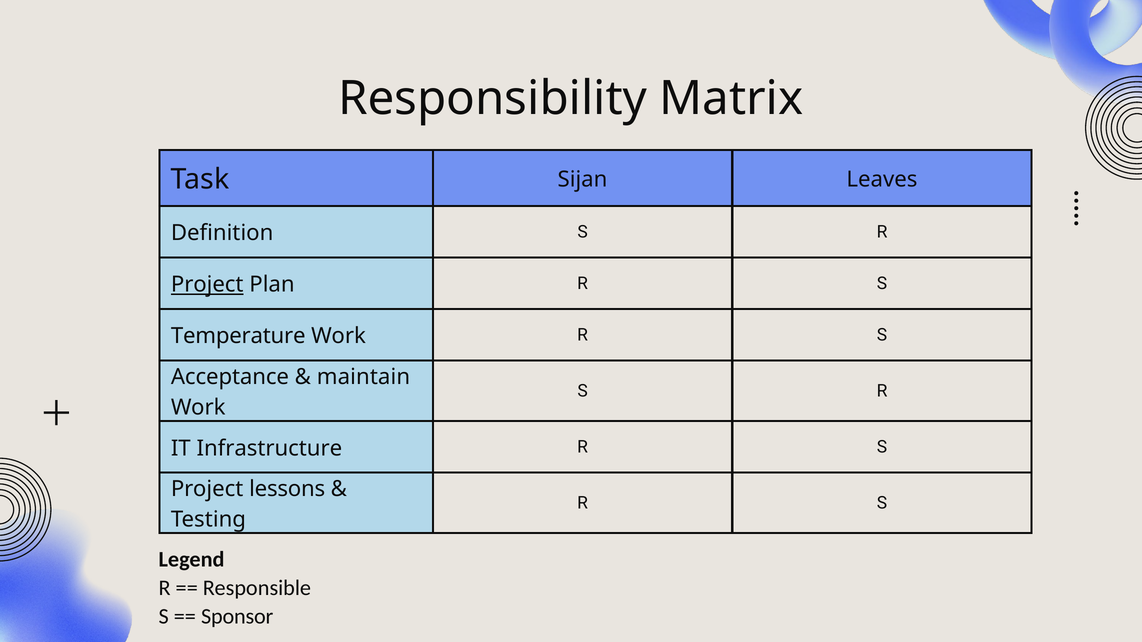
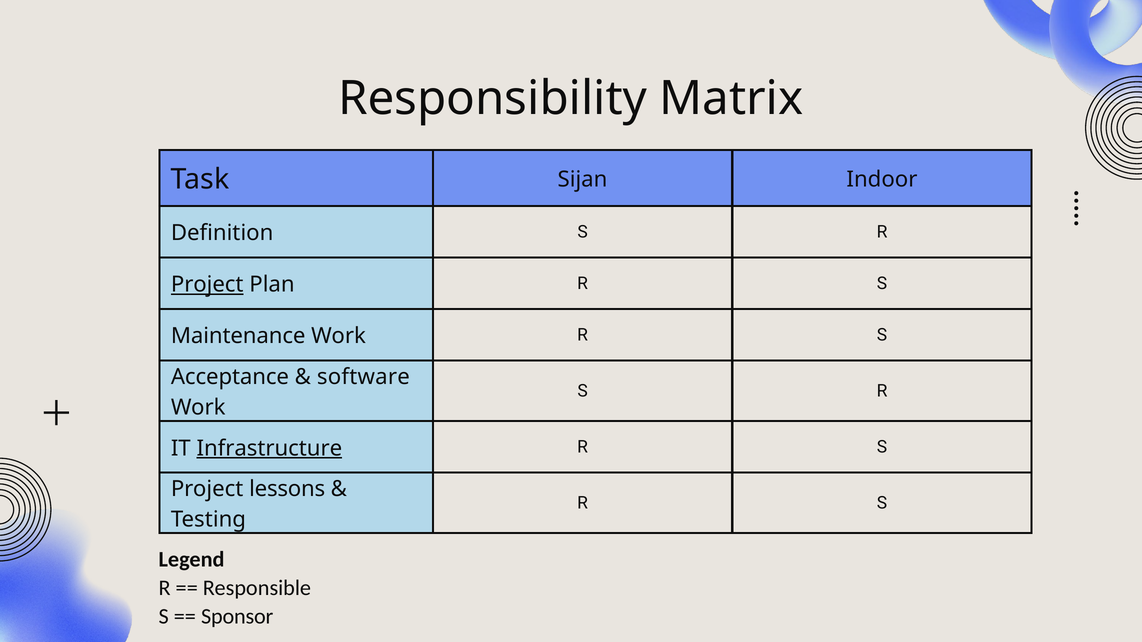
Leaves: Leaves -> Indoor
Temperature: Temperature -> Maintenance
maintain: maintain -> software
Infrastructure underline: none -> present
